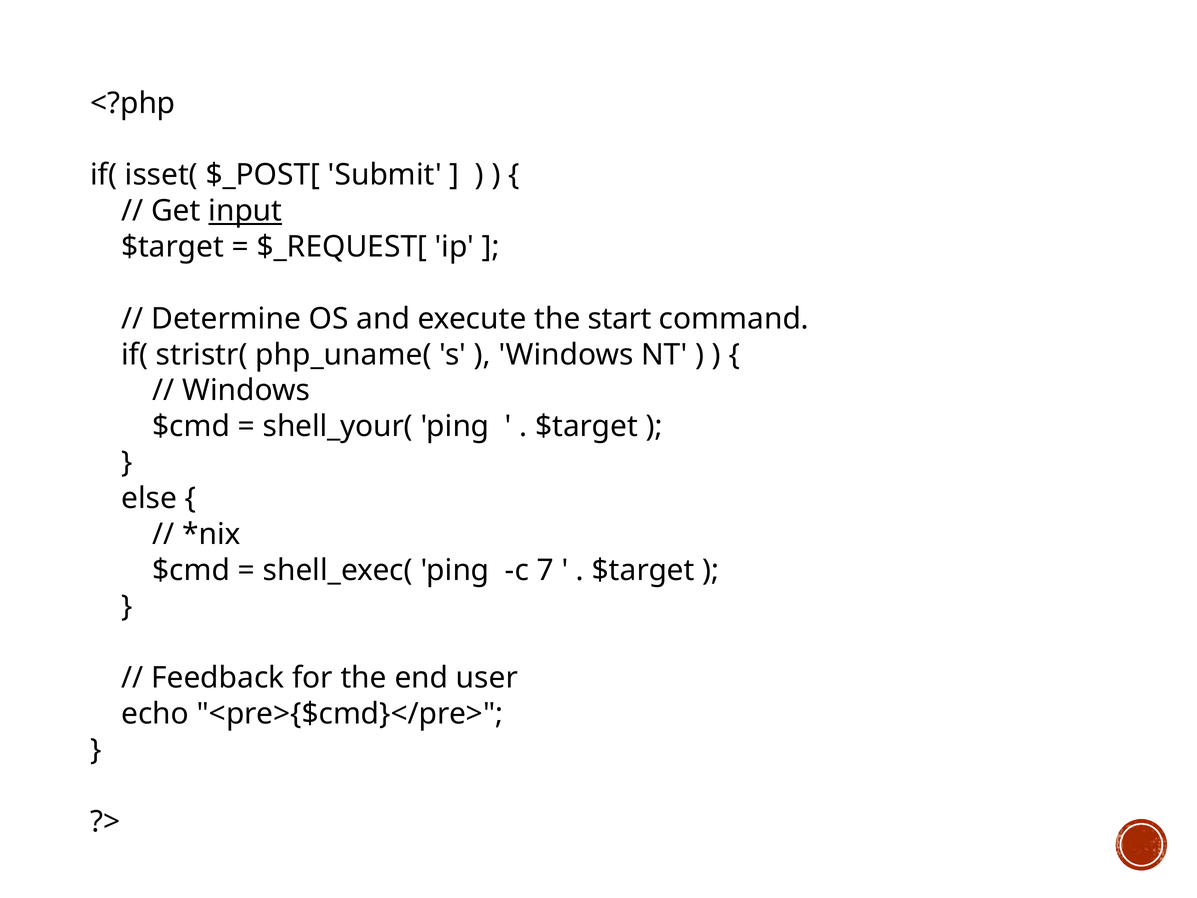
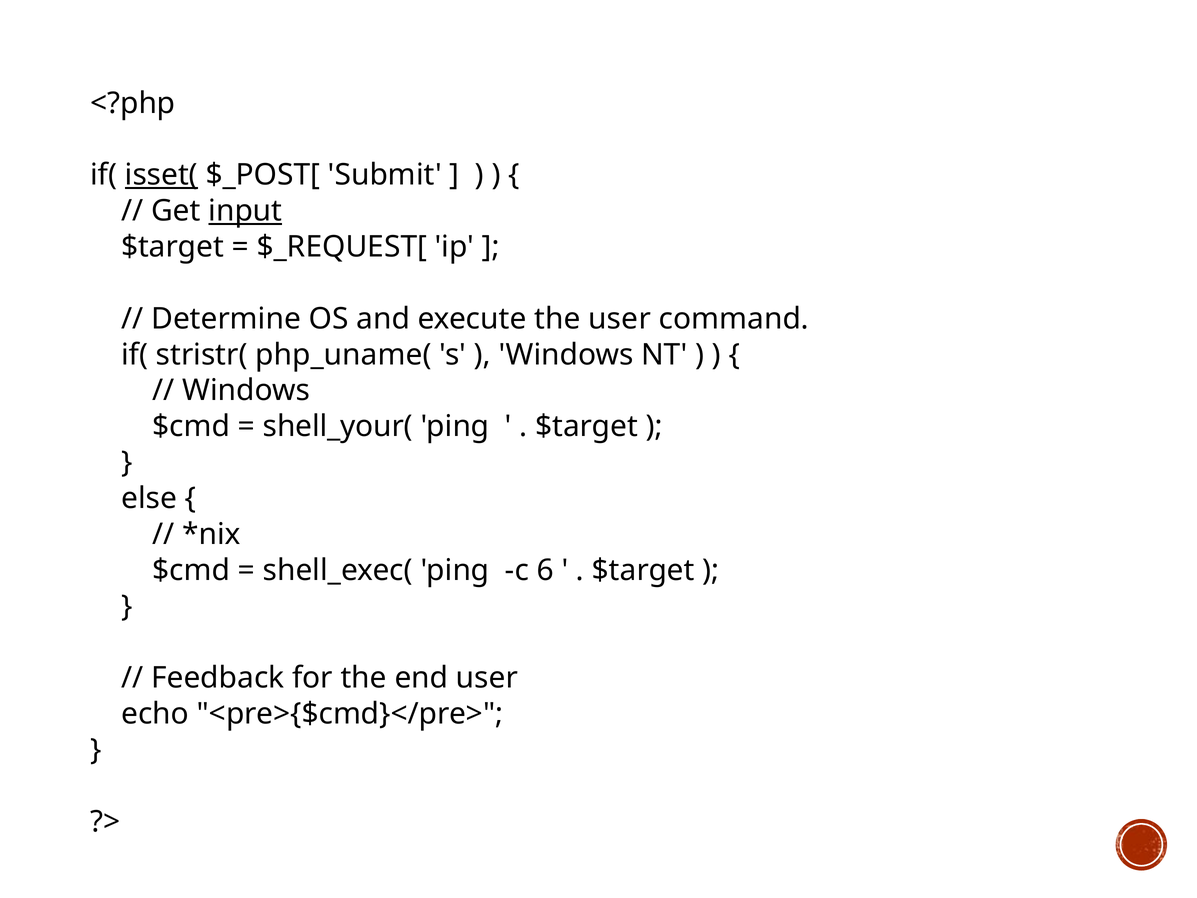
isset( underline: none -> present
the start: start -> user
7: 7 -> 6
